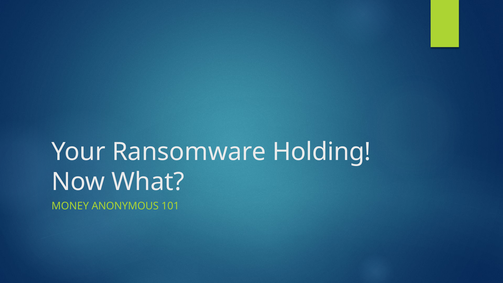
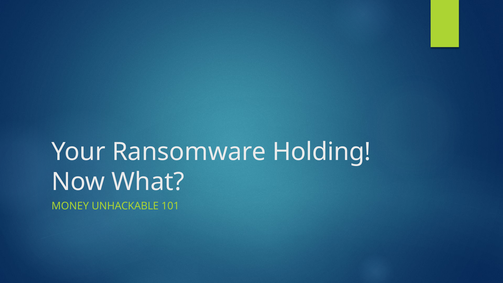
ANONYMOUS: ANONYMOUS -> UNHACKABLE
